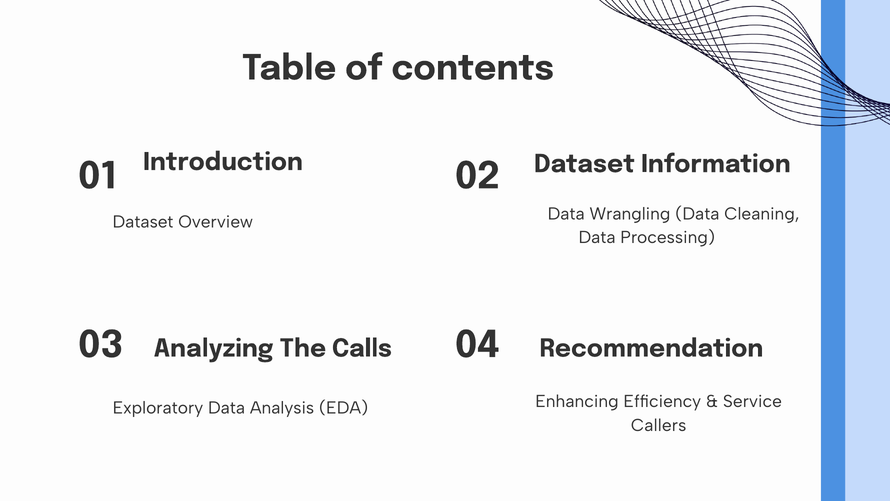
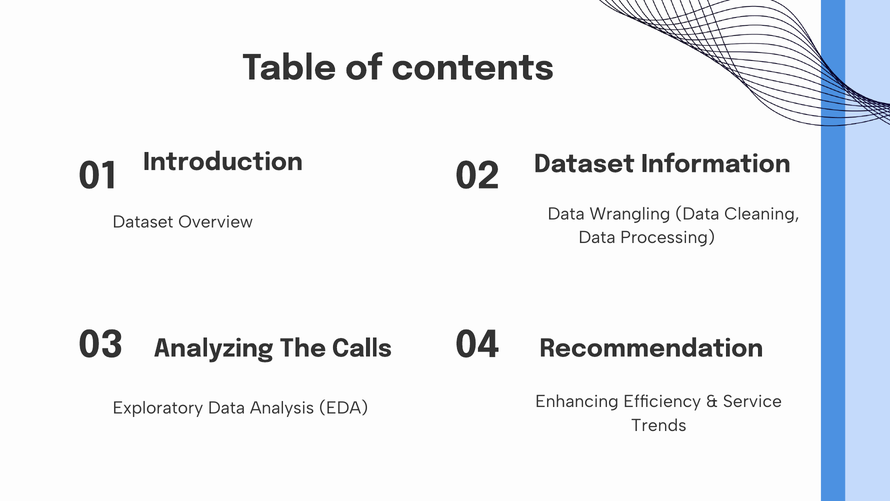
Callers: Callers -> Trends
